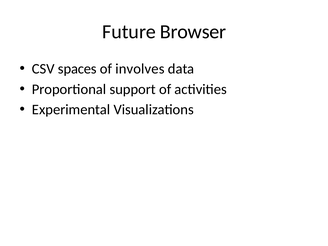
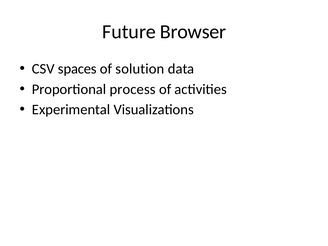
involves: involves -> solution
support: support -> process
